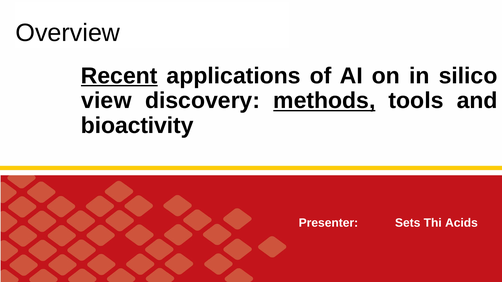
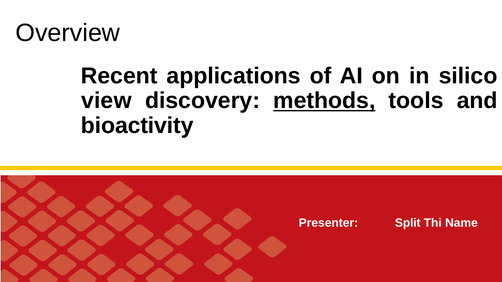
Recent underline: present -> none
Sets: Sets -> Split
Acids: Acids -> Name
